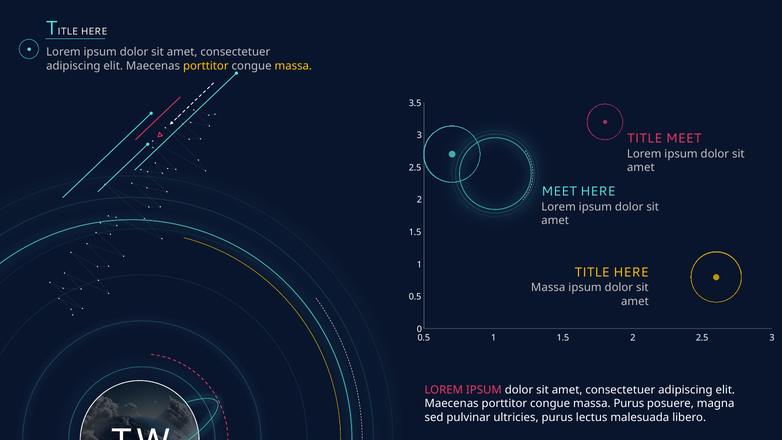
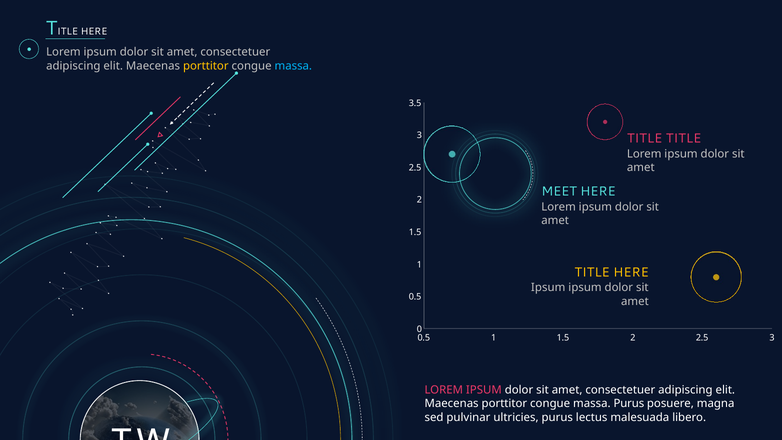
massa at (293, 66) colour: yellow -> light blue
TITLE MEET: MEET -> TITLE
Massa at (548, 288): Massa -> Ipsum
